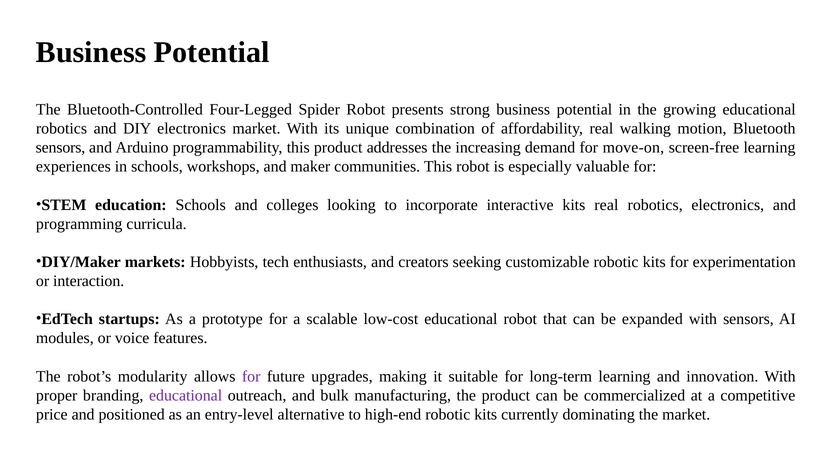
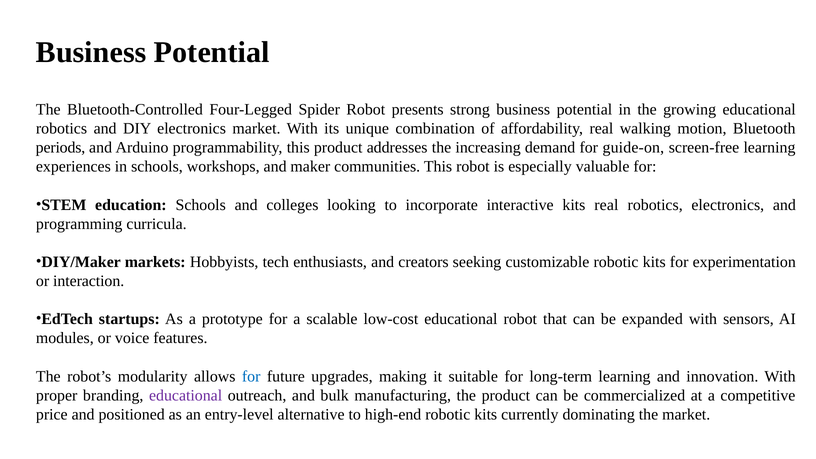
sensors at (61, 148): sensors -> periods
move-on: move-on -> guide-on
for at (251, 376) colour: purple -> blue
